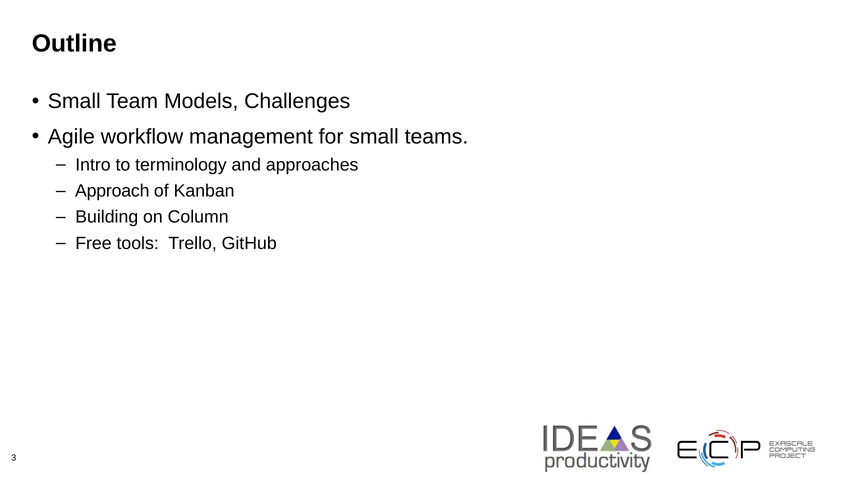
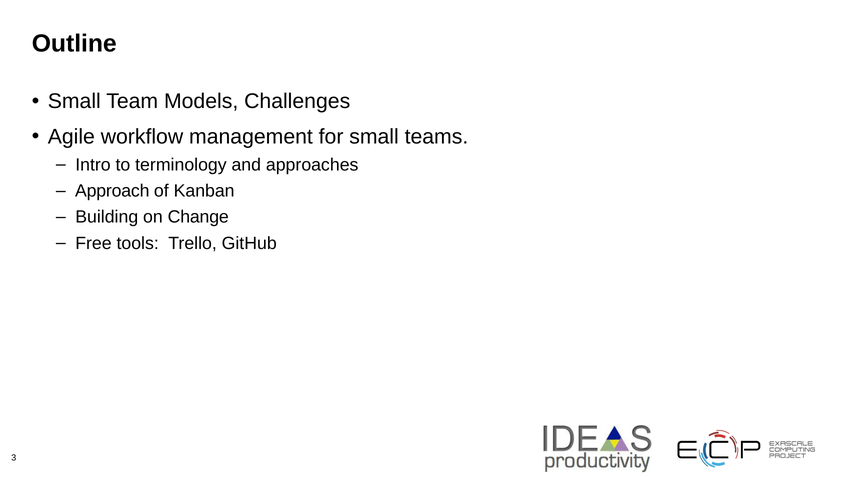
Column: Column -> Change
